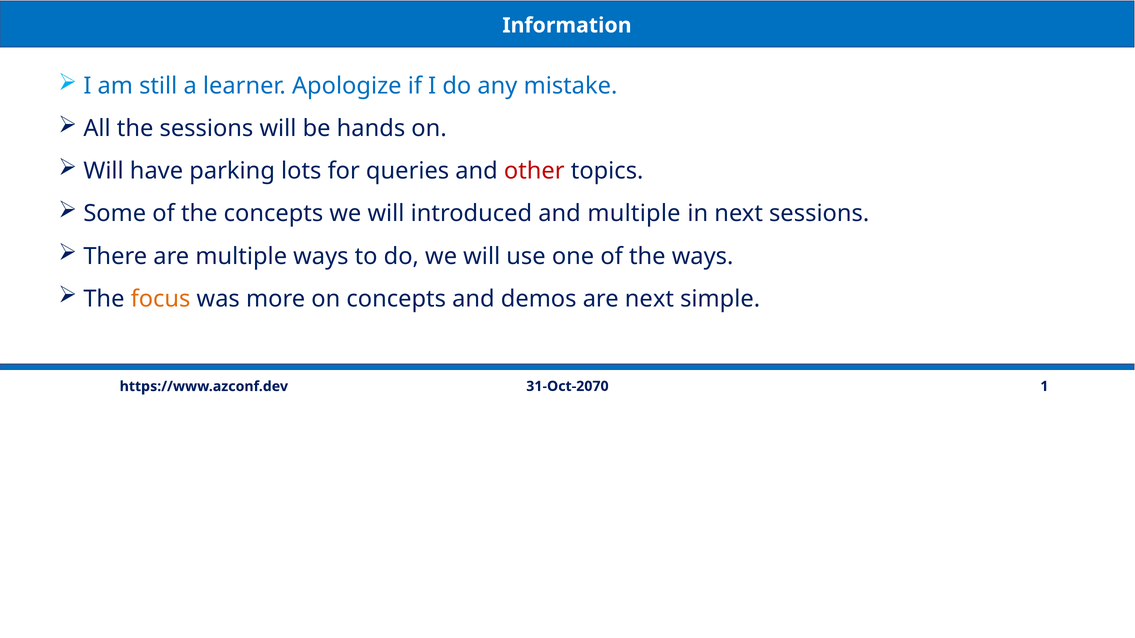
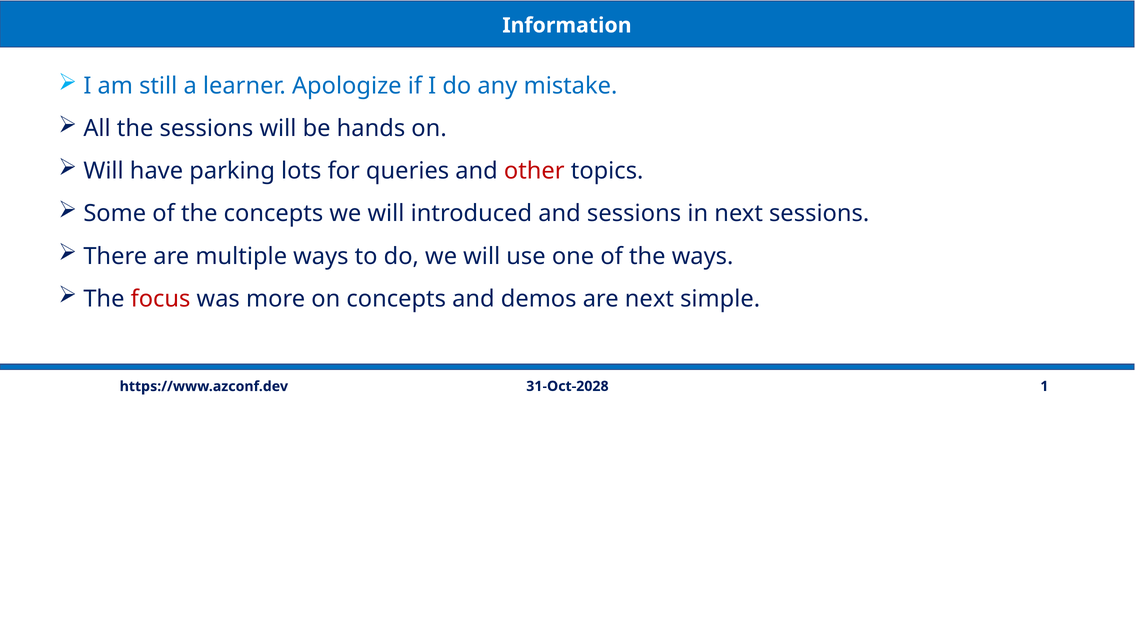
and multiple: multiple -> sessions
focus colour: orange -> red
31-Oct-2070: 31-Oct-2070 -> 31-Oct-2028
